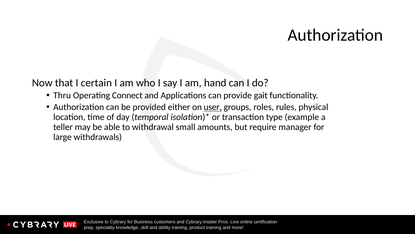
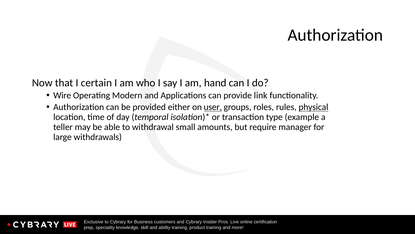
Thru: Thru -> Wire
Connect: Connect -> Modern
gait: gait -> link
physical underline: none -> present
